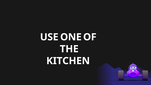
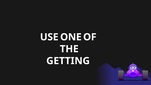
KITCHEN: KITCHEN -> GETTING
